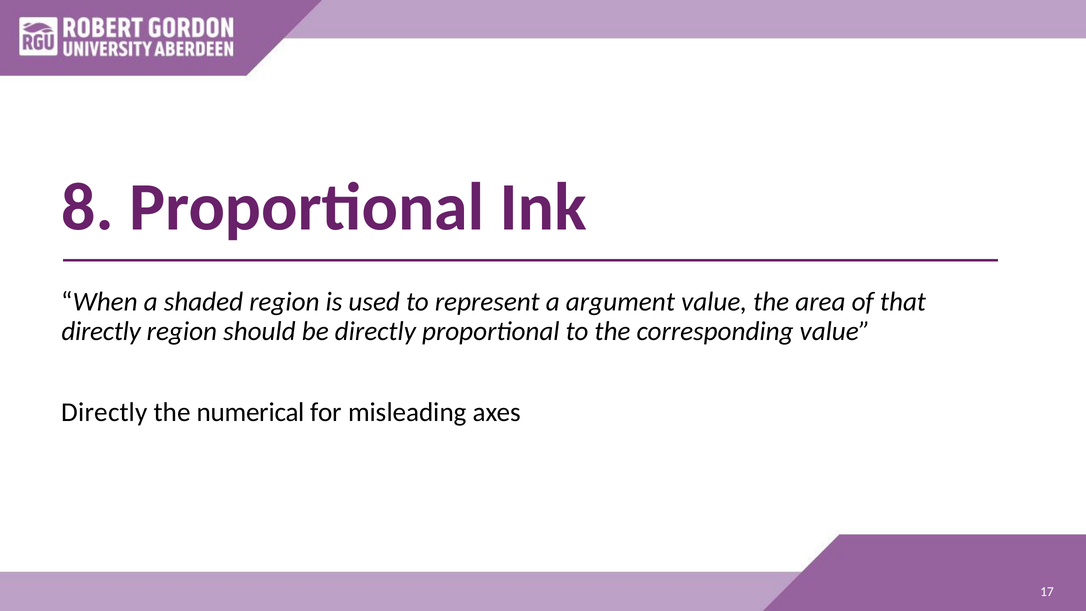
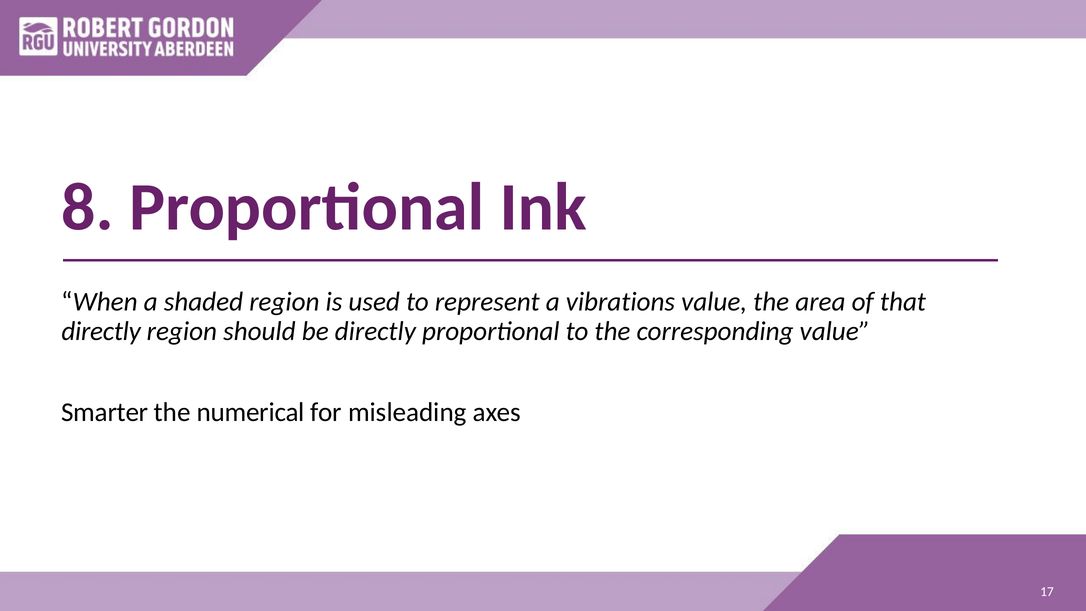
argument: argument -> vibrations
Directly at (105, 412): Directly -> Smarter
